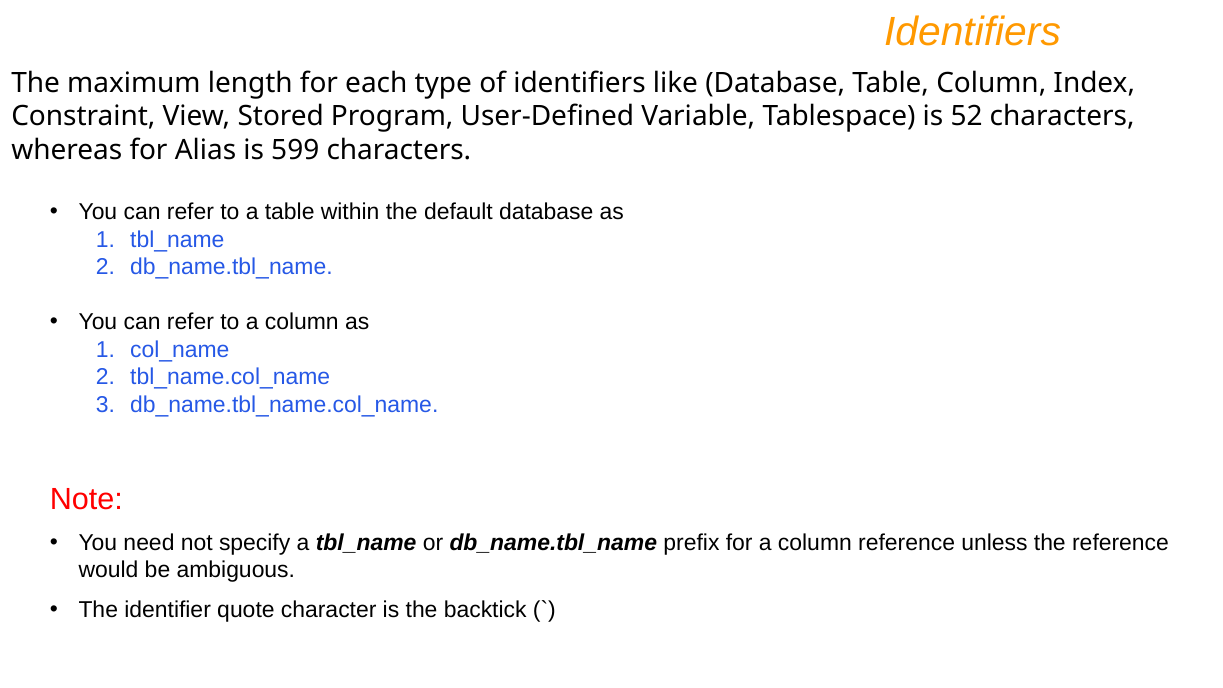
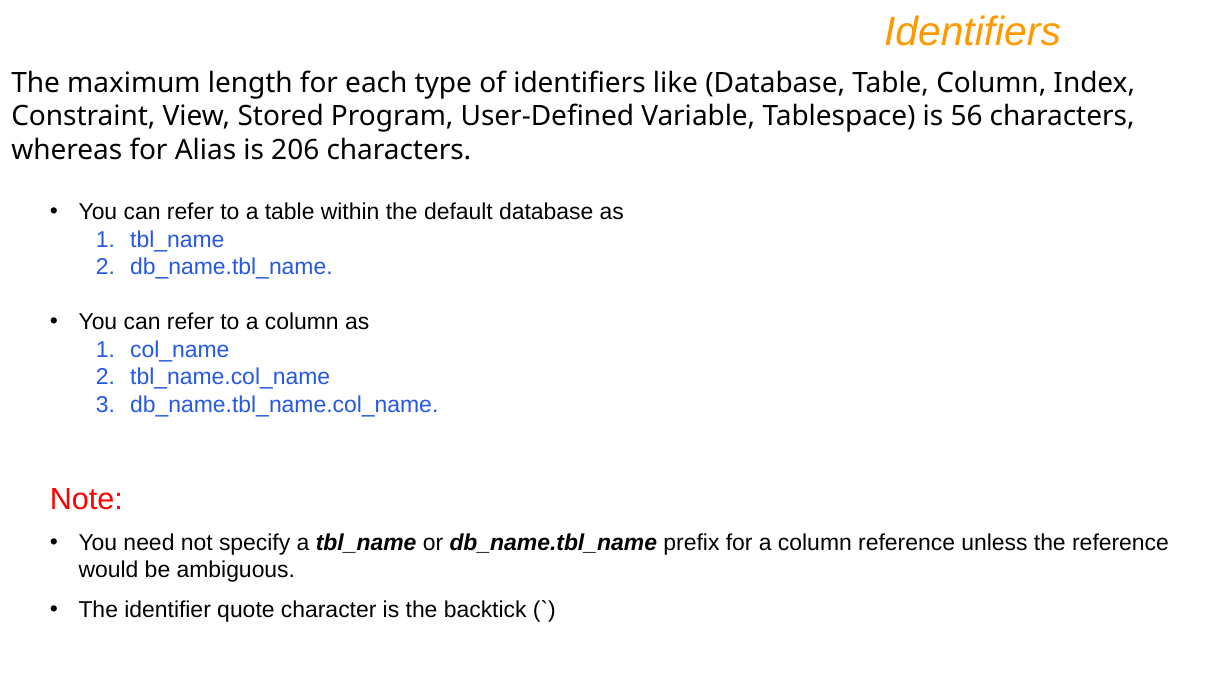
52: 52 -> 56
599: 599 -> 206
